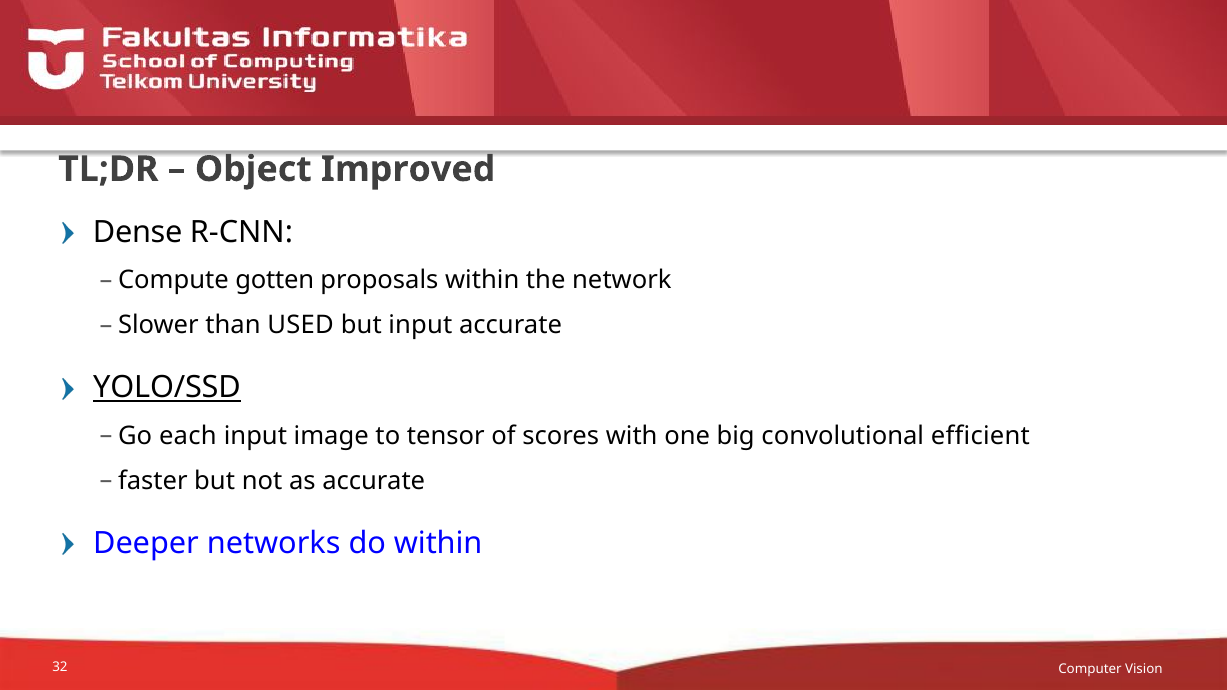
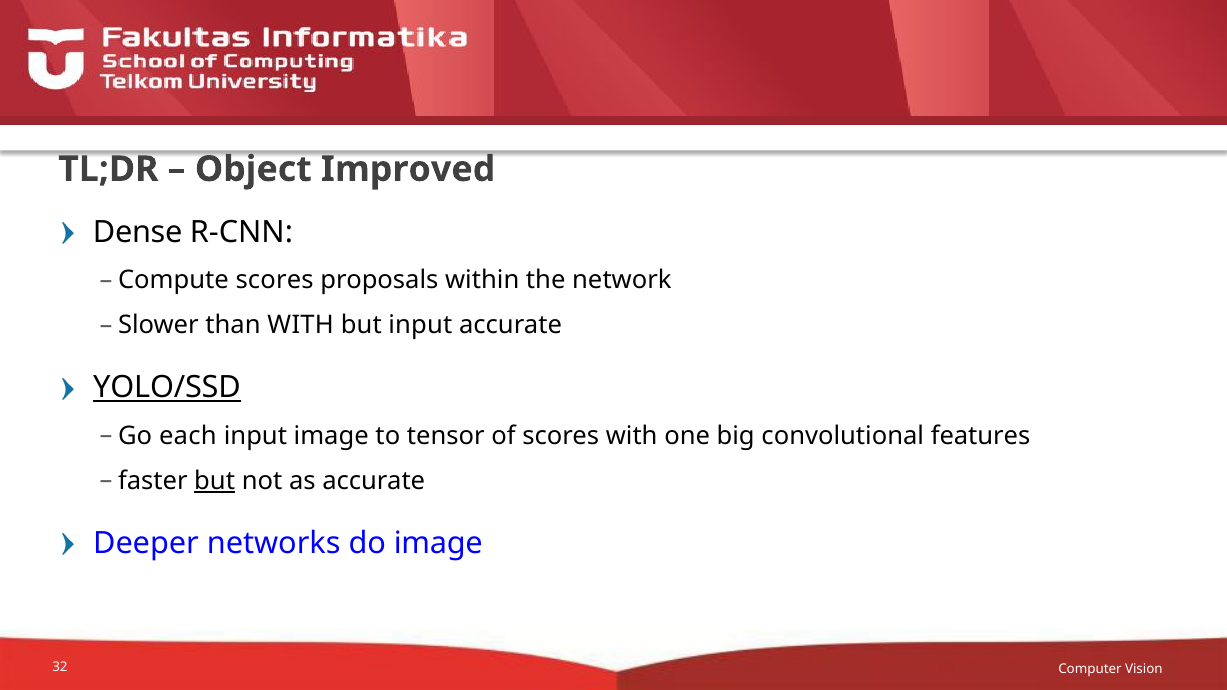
Compute gotten: gotten -> scores
than USED: USED -> WITH
efficient: efficient -> features
but at (215, 481) underline: none -> present
do within: within -> image
